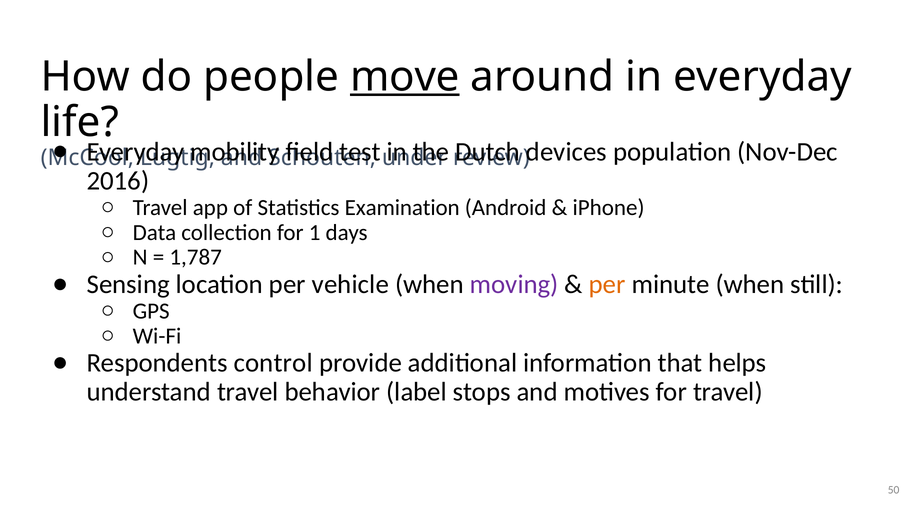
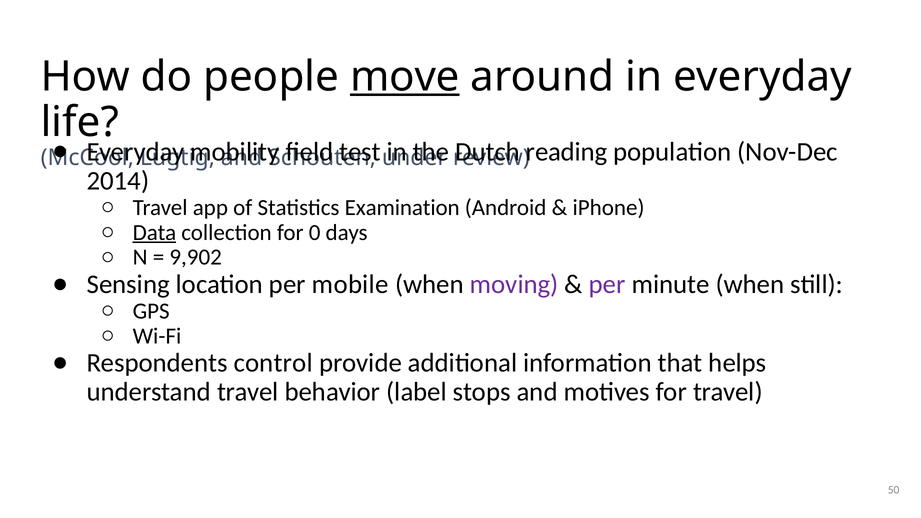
devices: devices -> reading
2016: 2016 -> 2014
Data underline: none -> present
1: 1 -> 0
1,787: 1,787 -> 9,902
vehicle: vehicle -> mobile
per at (607, 284) colour: orange -> purple
